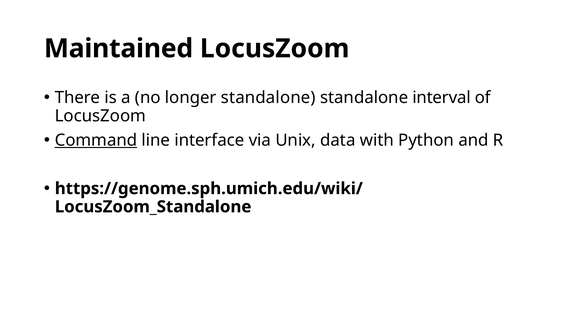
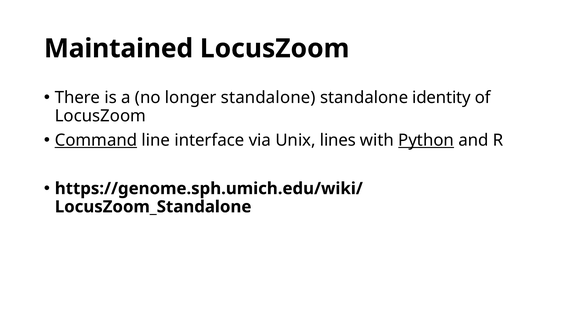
interval: interval -> identity
data: data -> lines
Python underline: none -> present
